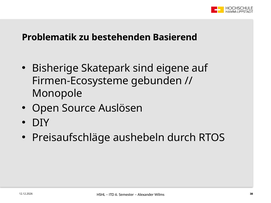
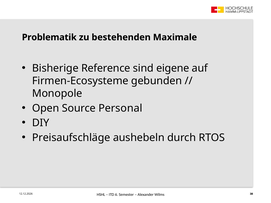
Basierend: Basierend -> Maximale
Skatepark: Skatepark -> Reference
Auslösen: Auslösen -> Personal
